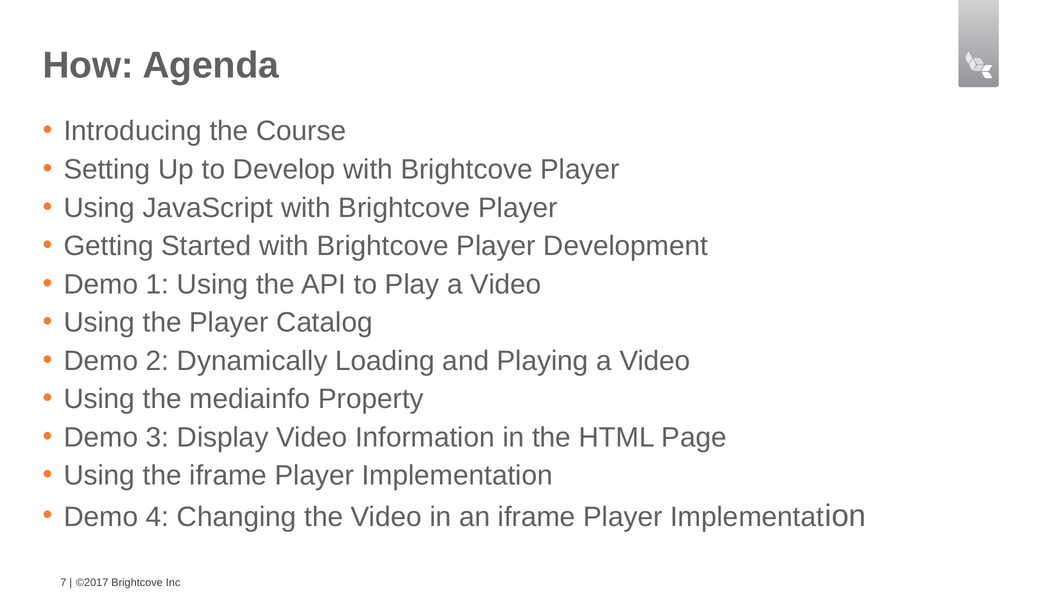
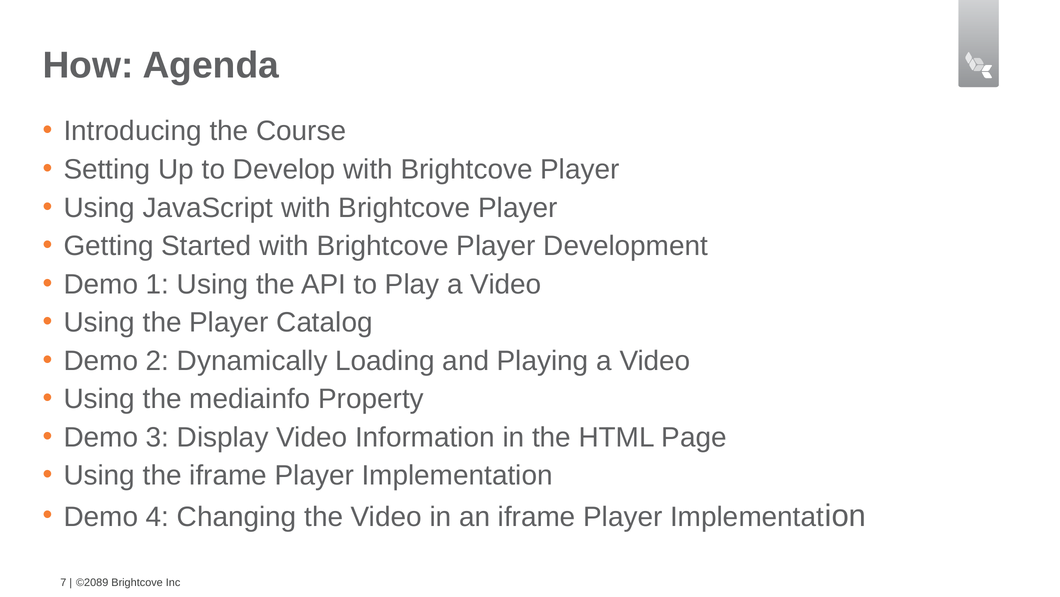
©2017: ©2017 -> ©2089
